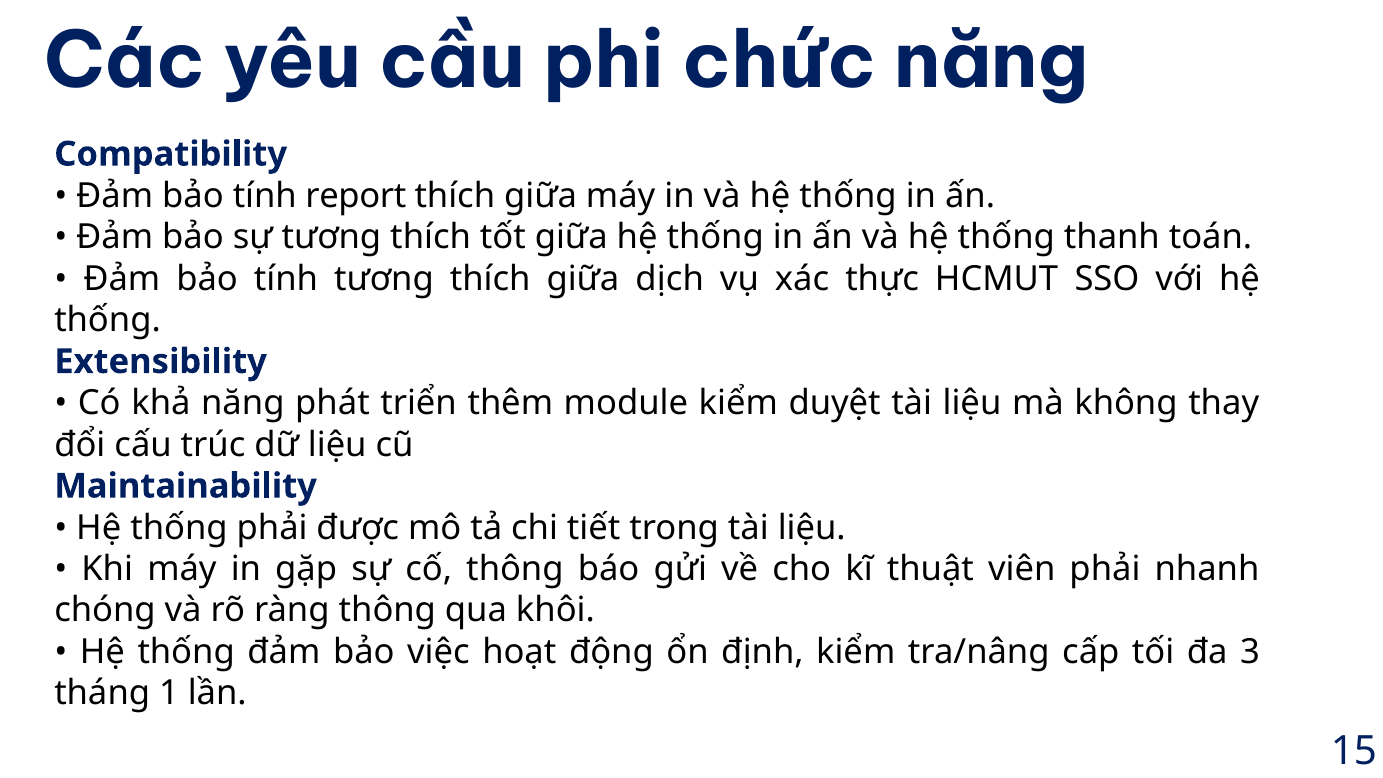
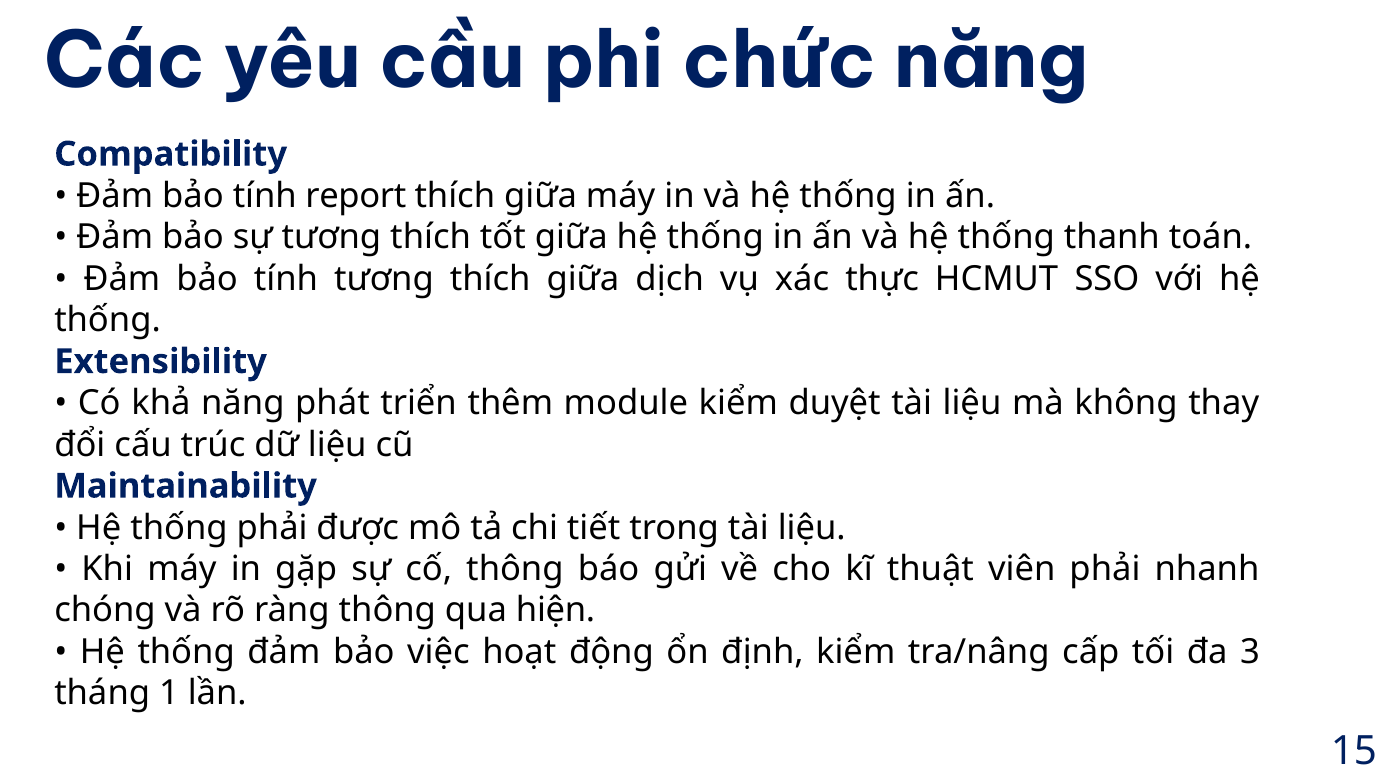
khôi: khôi -> hiện
